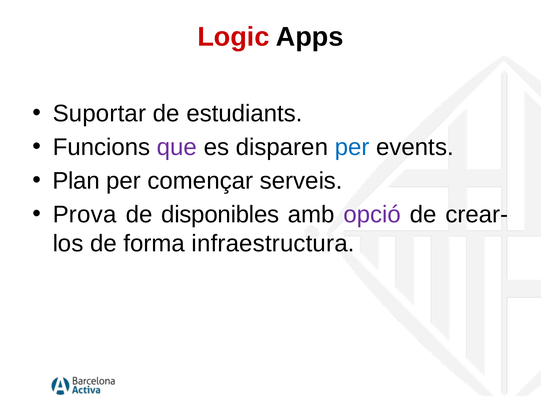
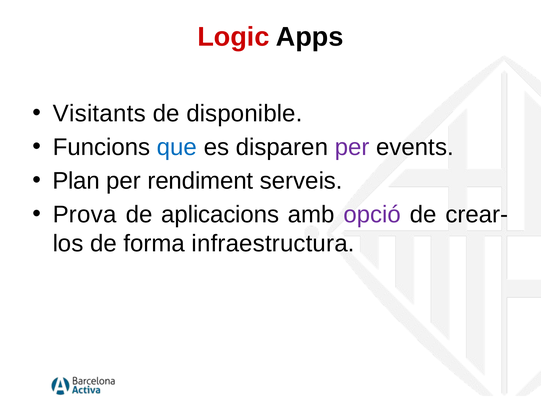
Suportar: Suportar -> Visitants
estudiants: estudiants -> disponible
que colour: purple -> blue
per at (352, 147) colour: blue -> purple
començar: començar -> rendiment
disponibles: disponibles -> aplicacions
